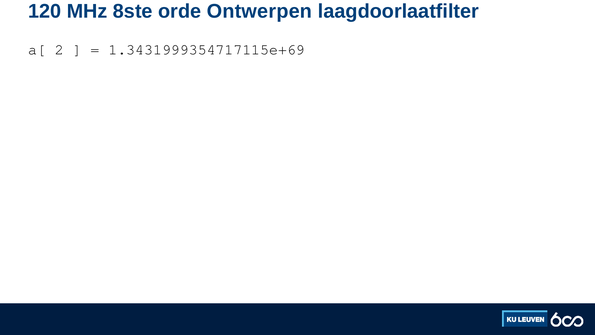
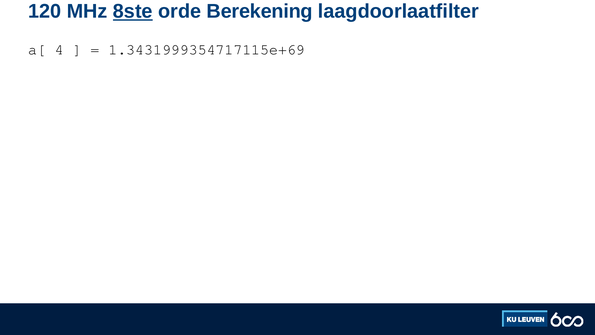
8ste underline: none -> present
Ontwerpen: Ontwerpen -> Berekening
2: 2 -> 4
